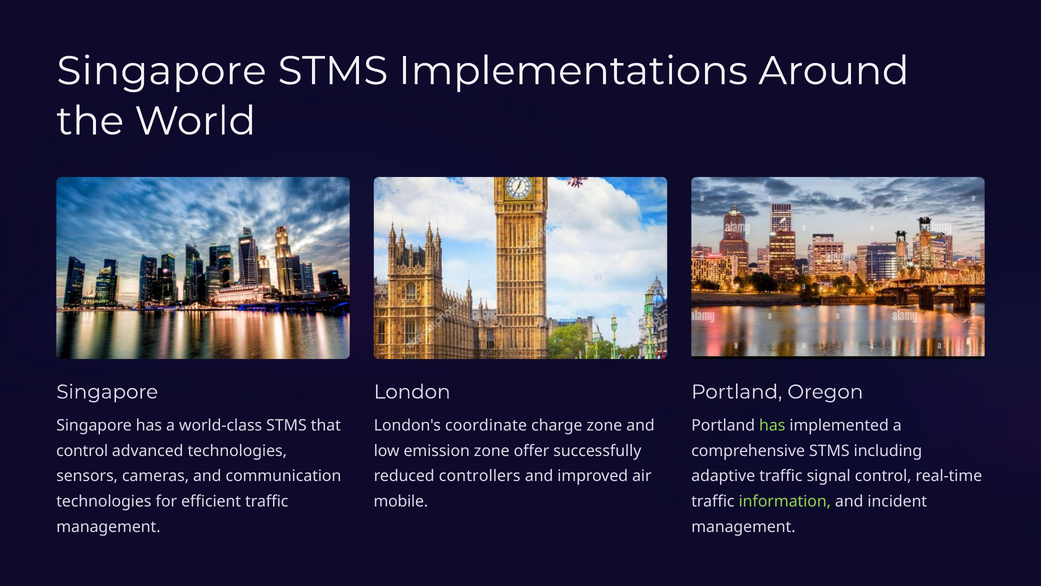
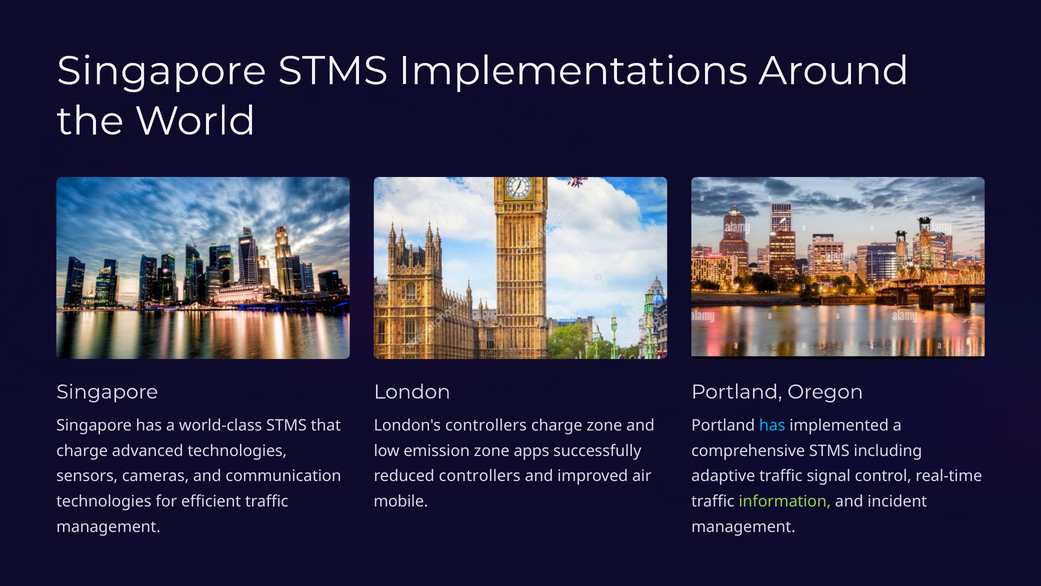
London's coordinate: coordinate -> controllers
has at (772, 425) colour: light green -> light blue
control at (82, 451): control -> charge
offer: offer -> apps
